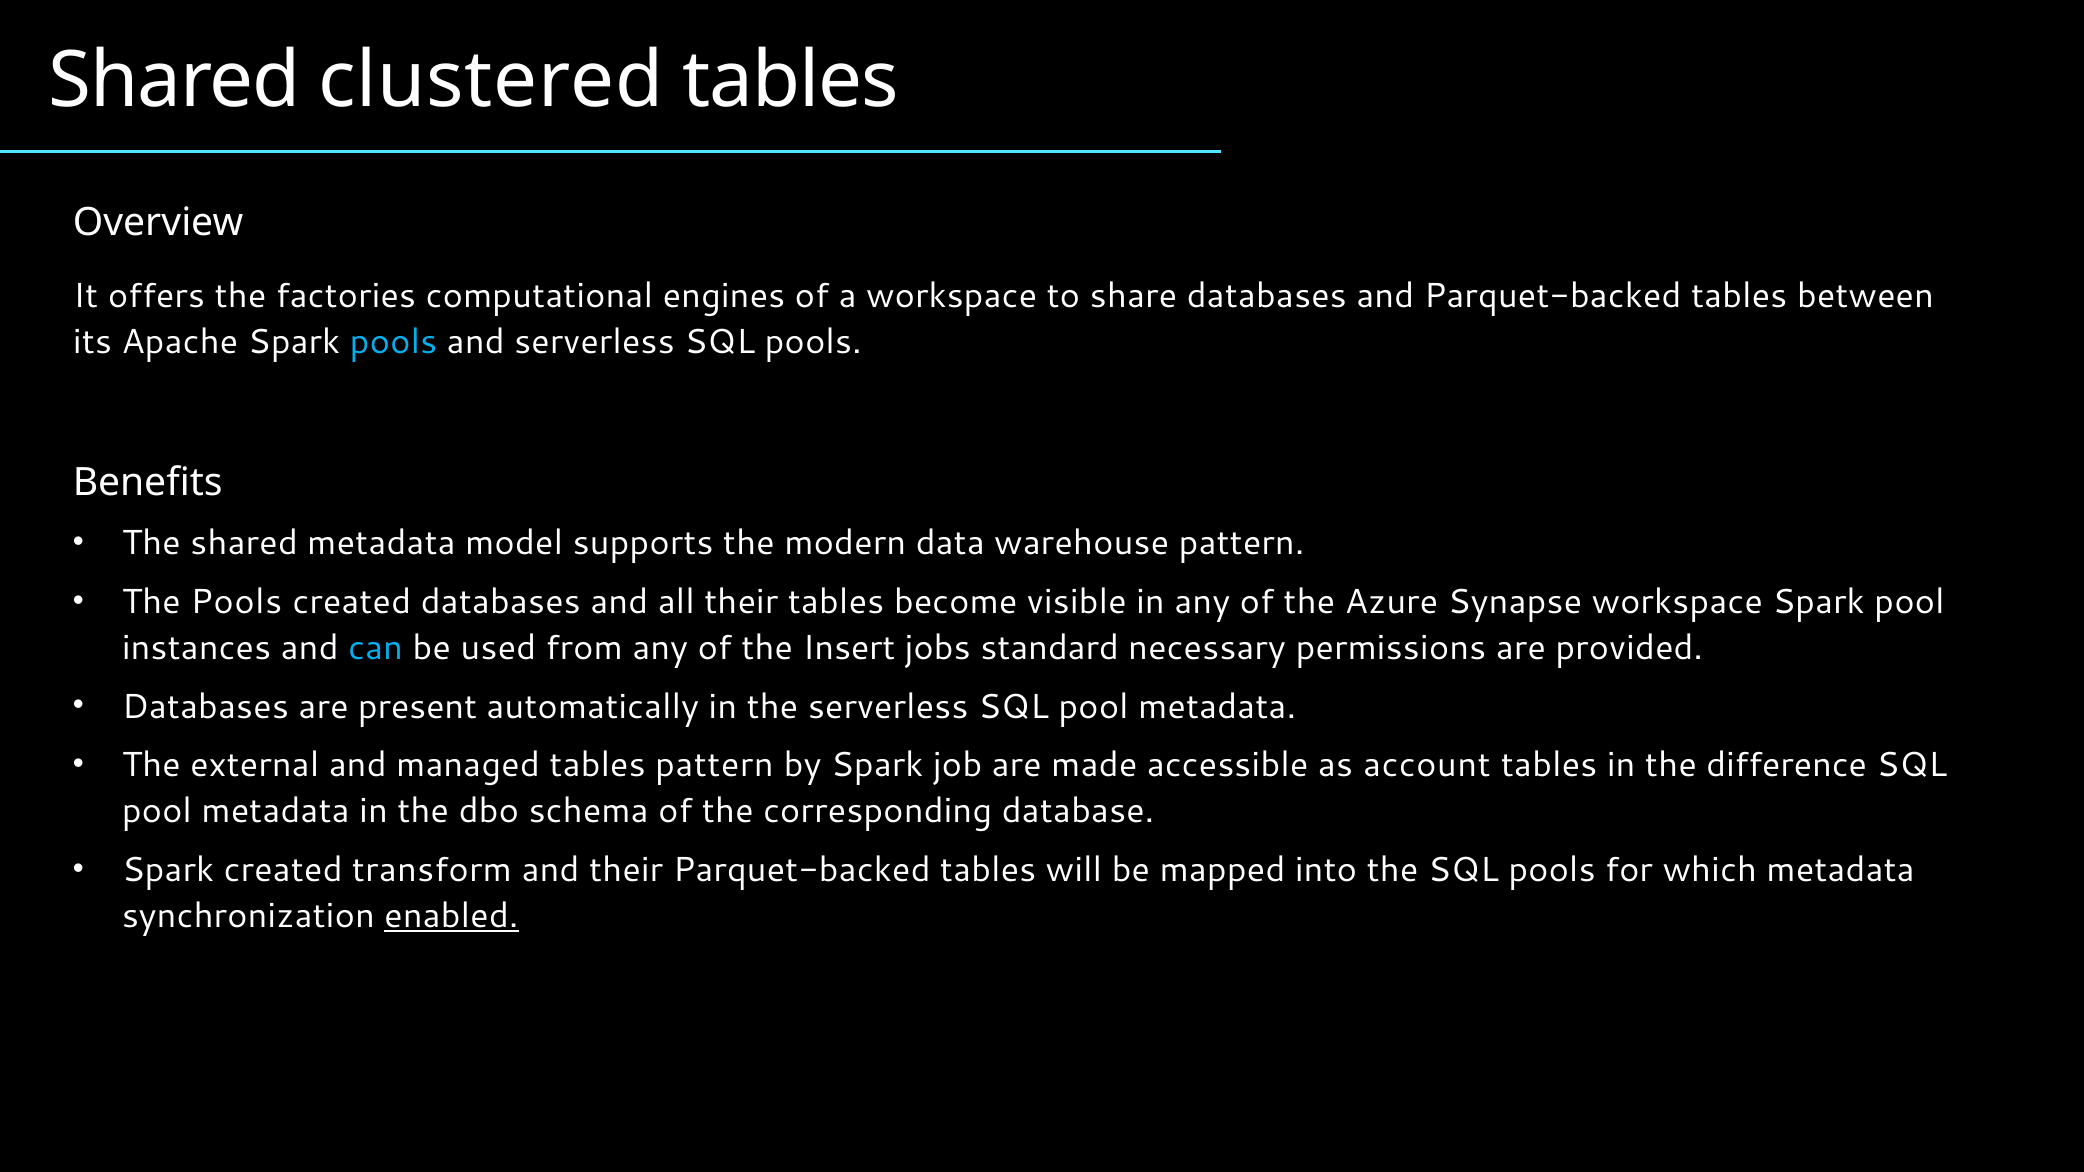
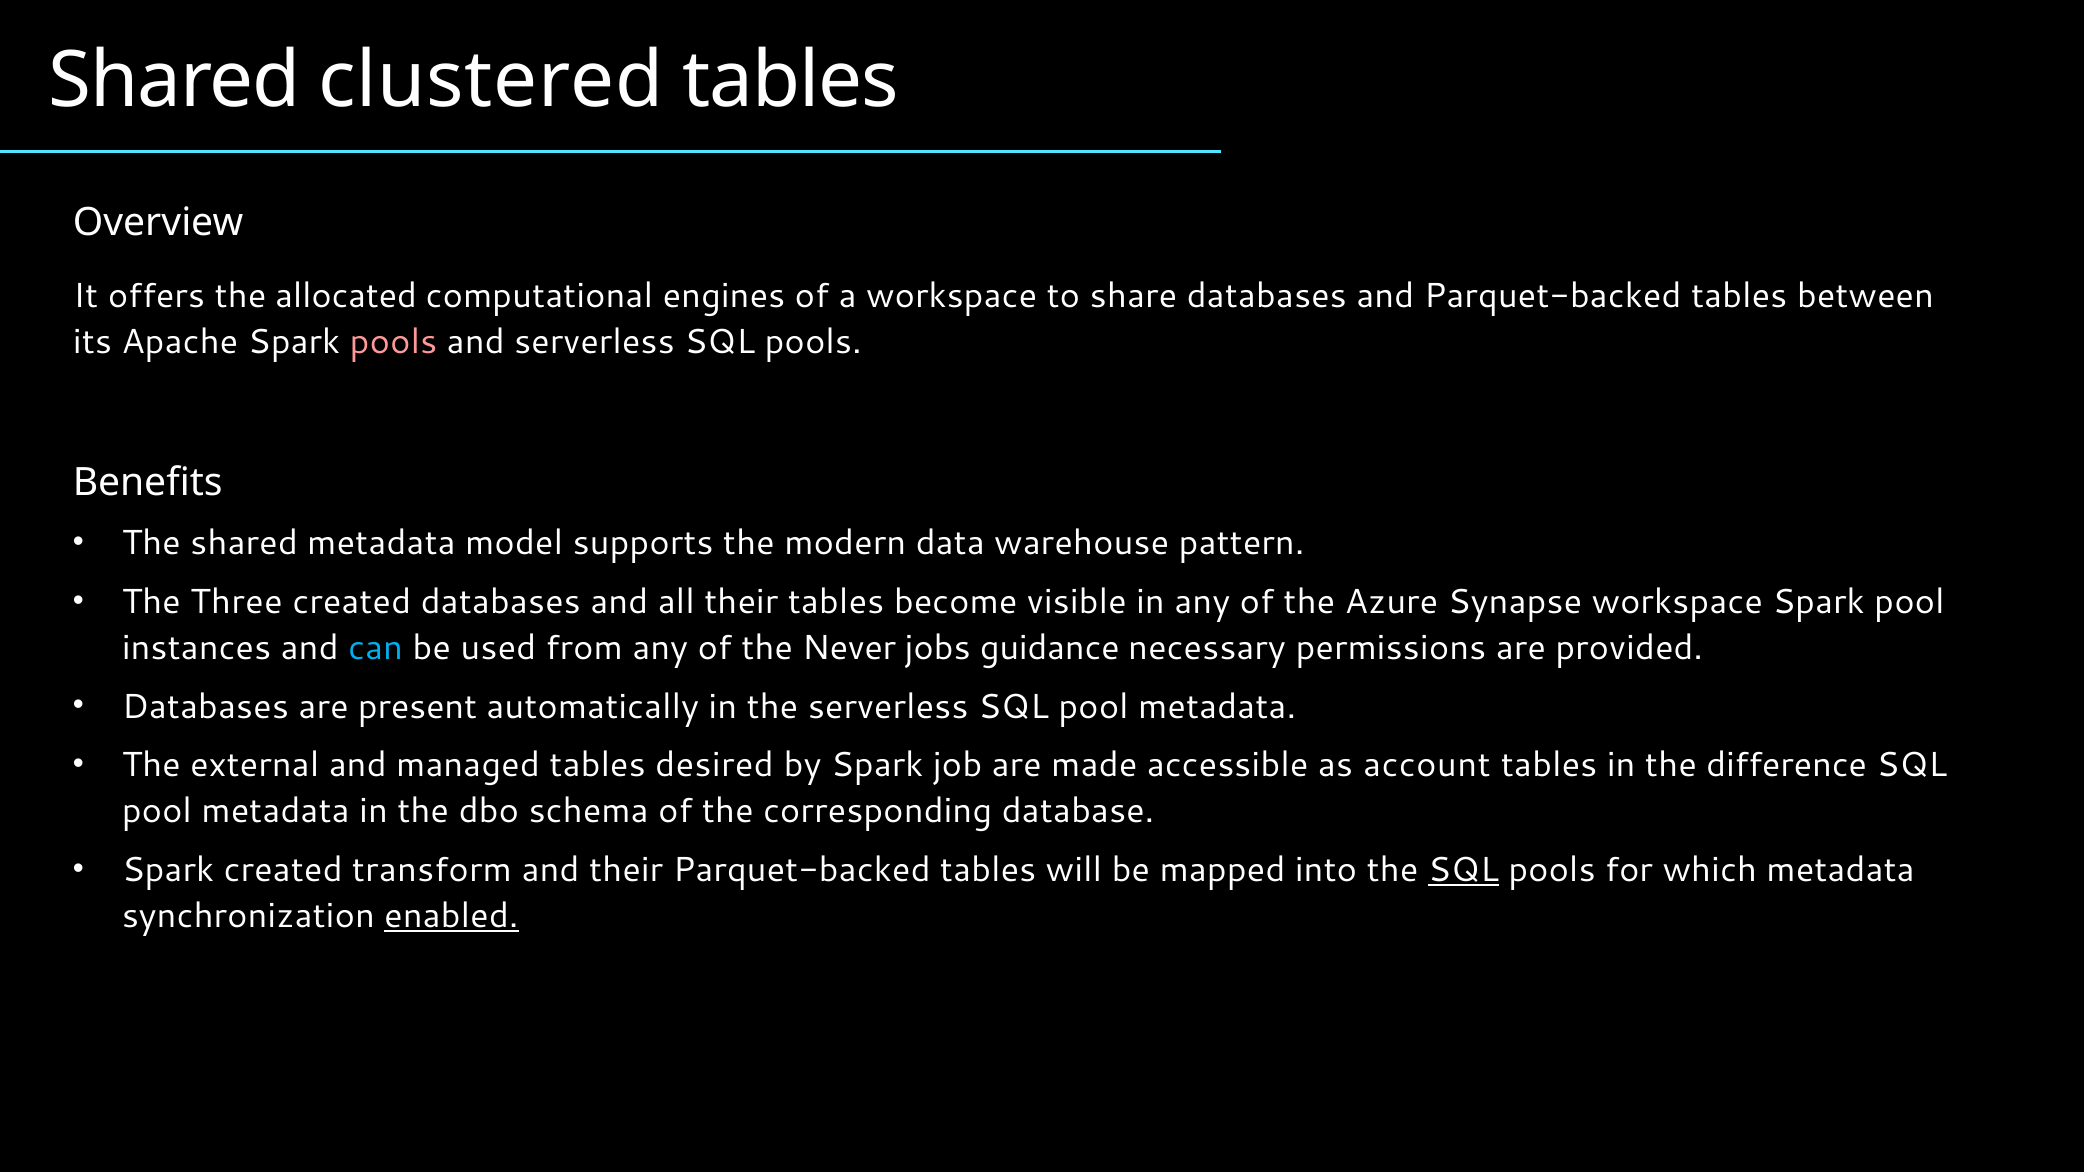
factories: factories -> allocated
pools at (393, 342) colour: light blue -> pink
The Pools: Pools -> Three
Insert: Insert -> Never
standard: standard -> guidance
tables pattern: pattern -> desired
SQL at (1463, 870) underline: none -> present
